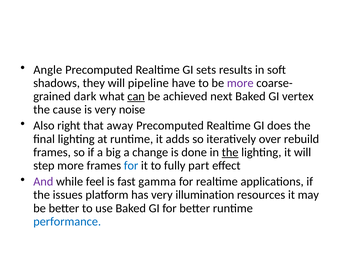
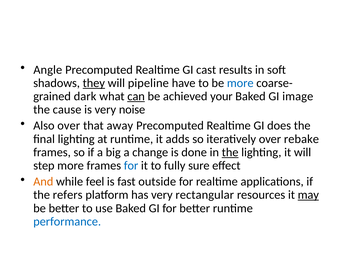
sets: sets -> cast
they underline: none -> present
more at (240, 83) colour: purple -> blue
next: next -> your
vertex: vertex -> image
Also right: right -> over
rebuild: rebuild -> rebake
part: part -> sure
And colour: purple -> orange
gamma: gamma -> outside
issues: issues -> refers
illumination: illumination -> rectangular
may underline: none -> present
